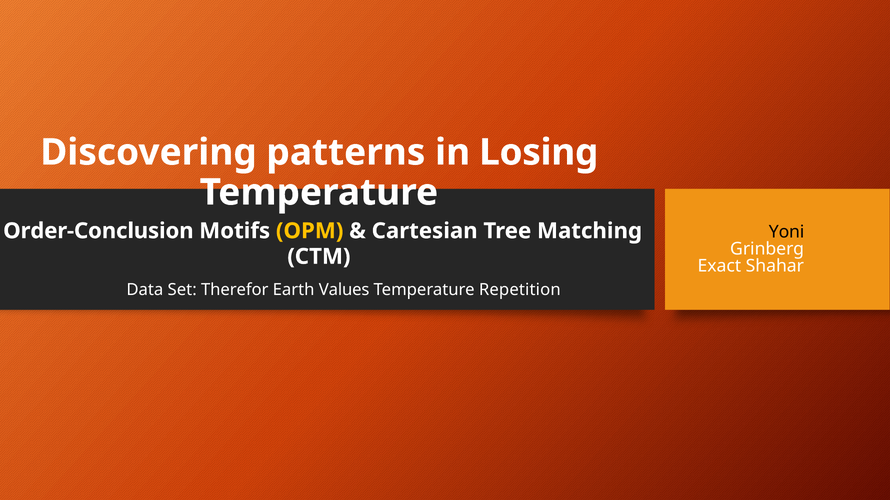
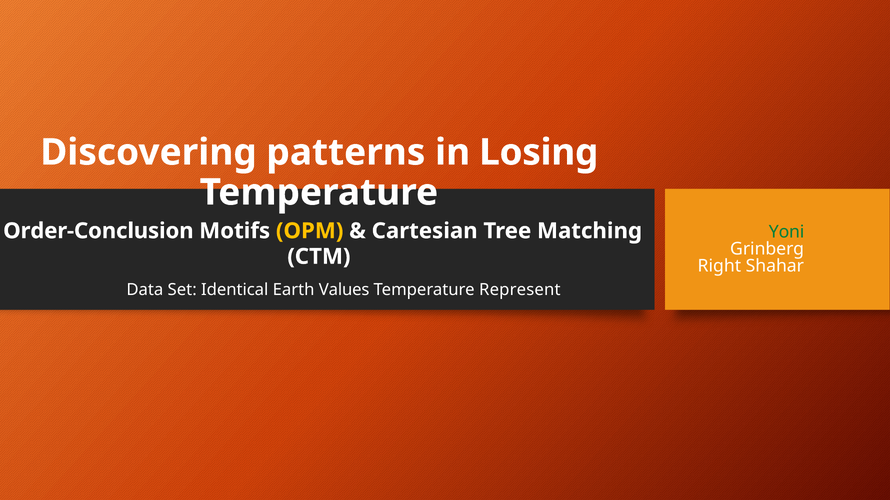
Yoni colour: black -> green
Exact: Exact -> Right
Therefor: Therefor -> Identical
Repetition: Repetition -> Represent
